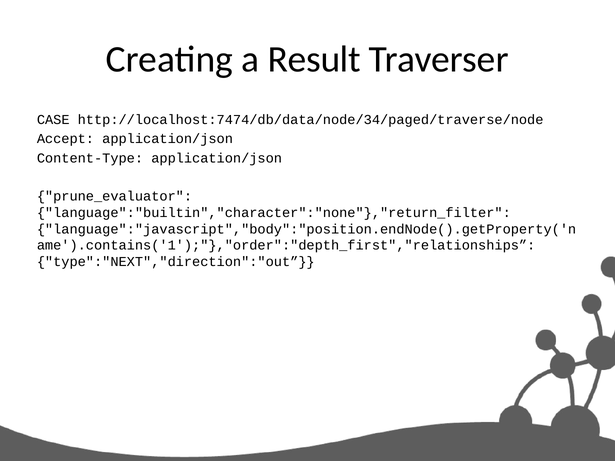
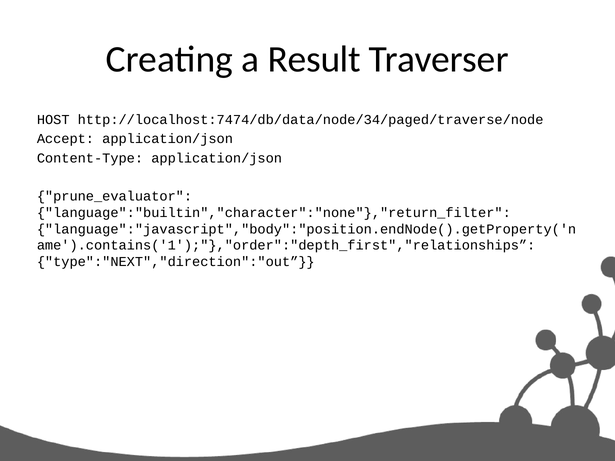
CASE: CASE -> HOST
